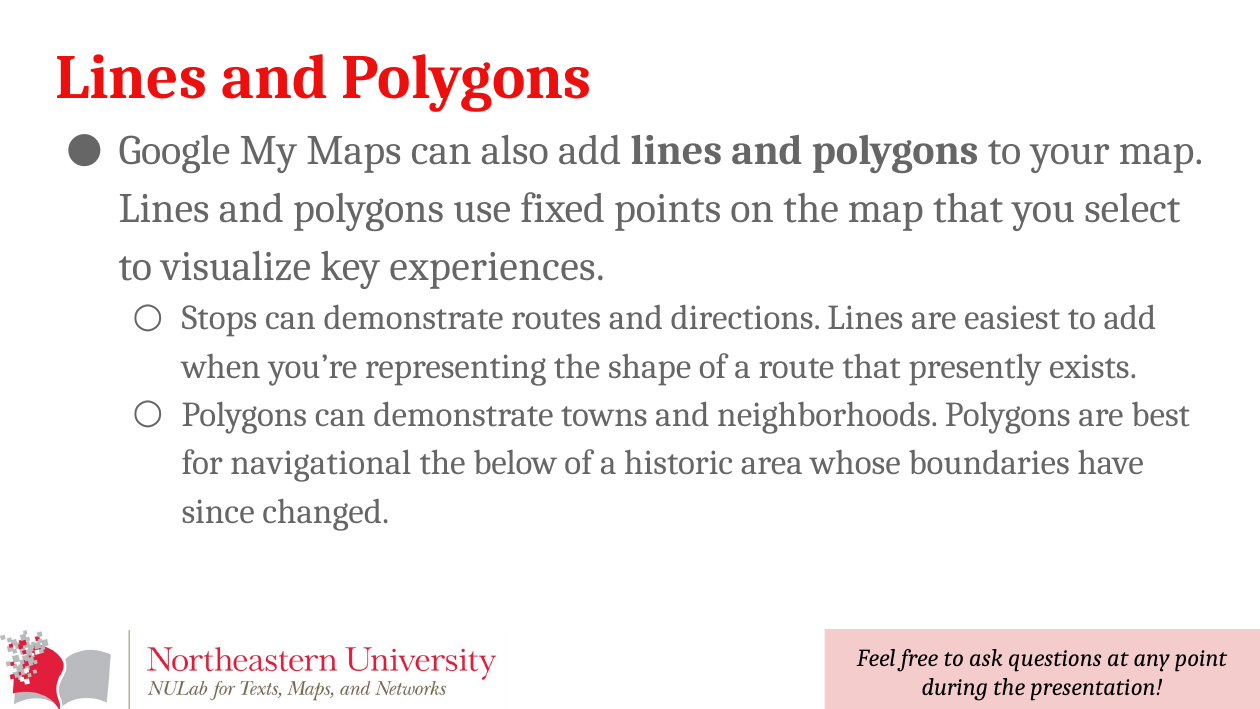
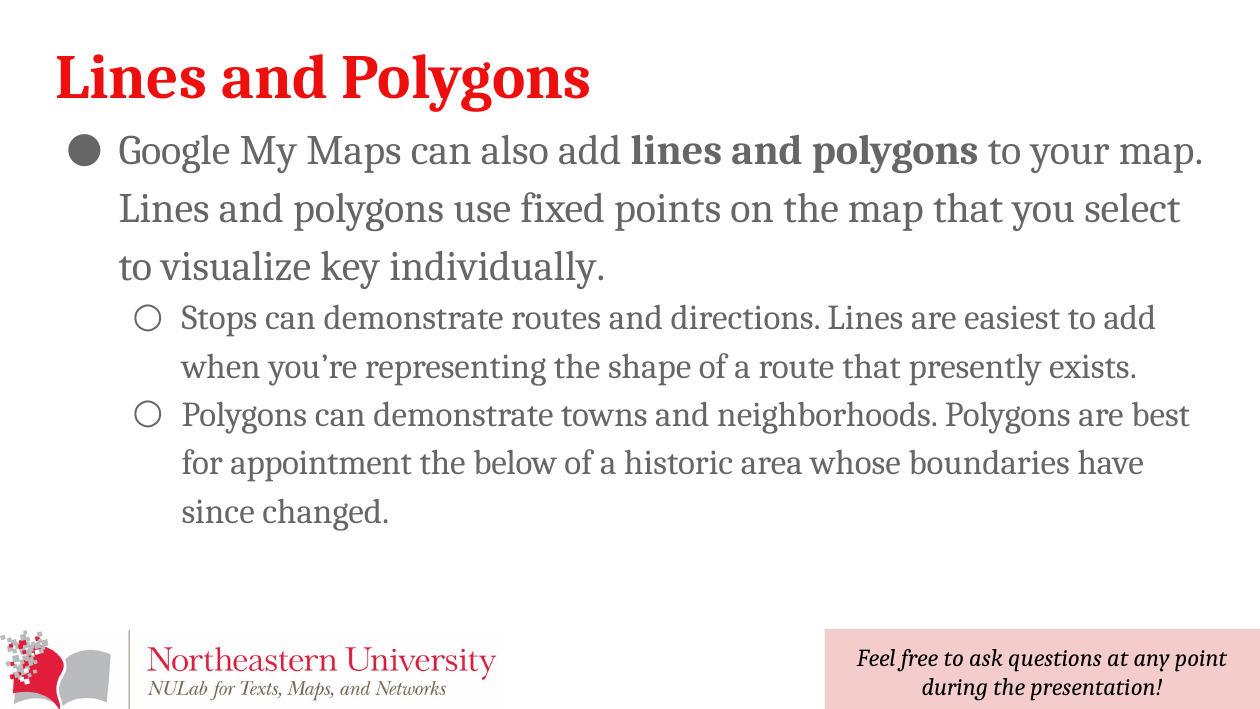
experiences: experiences -> individually
navigational: navigational -> appointment
